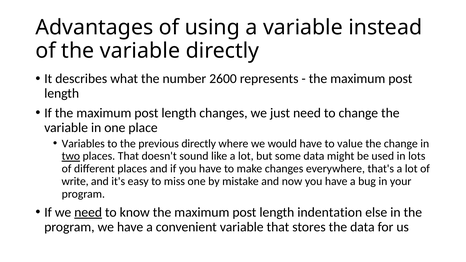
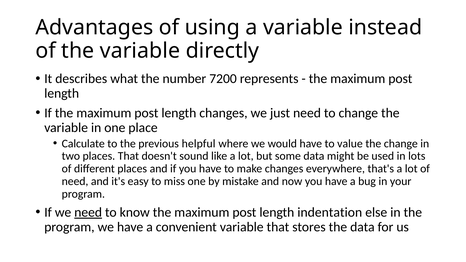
2600: 2600 -> 7200
Variables: Variables -> Calculate
previous directly: directly -> helpful
two underline: present -> none
write at (75, 181): write -> need
